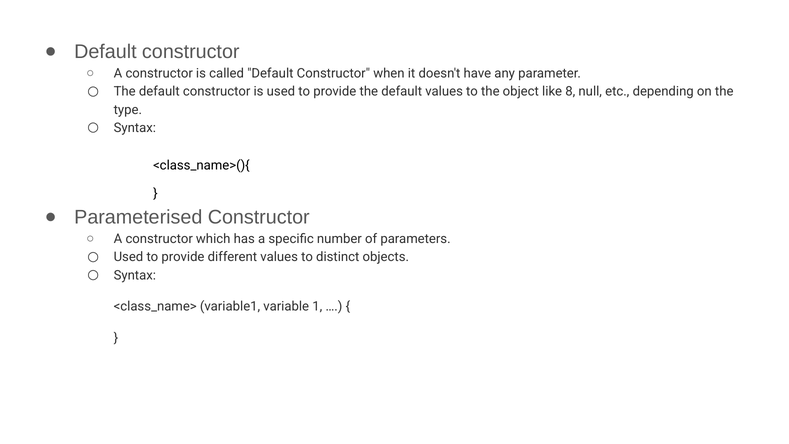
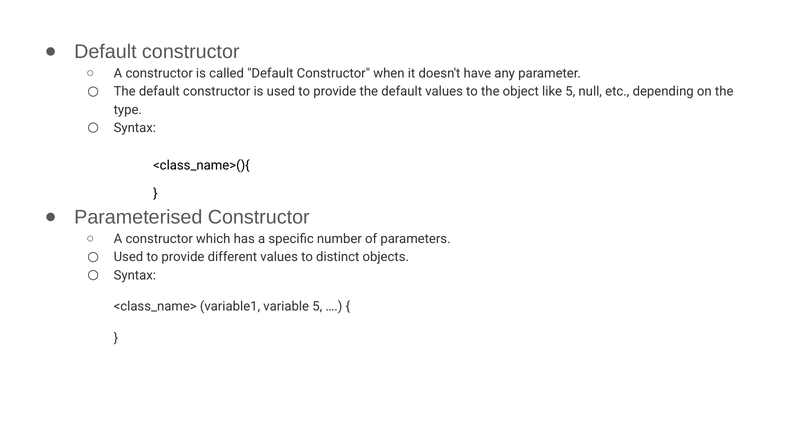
like 8: 8 -> 5
variable 1: 1 -> 5
